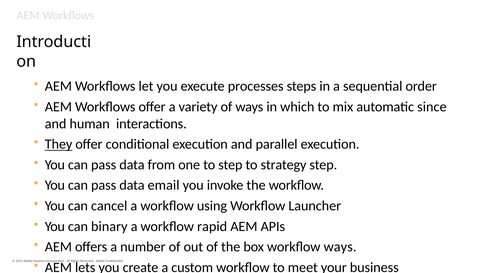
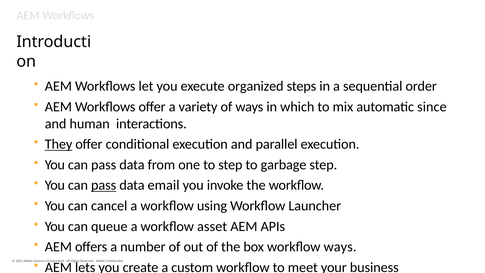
processes: processes -> organized
strategy: strategy -> garbage
pass at (104, 185) underline: none -> present
binary: binary -> queue
rapid: rapid -> asset
